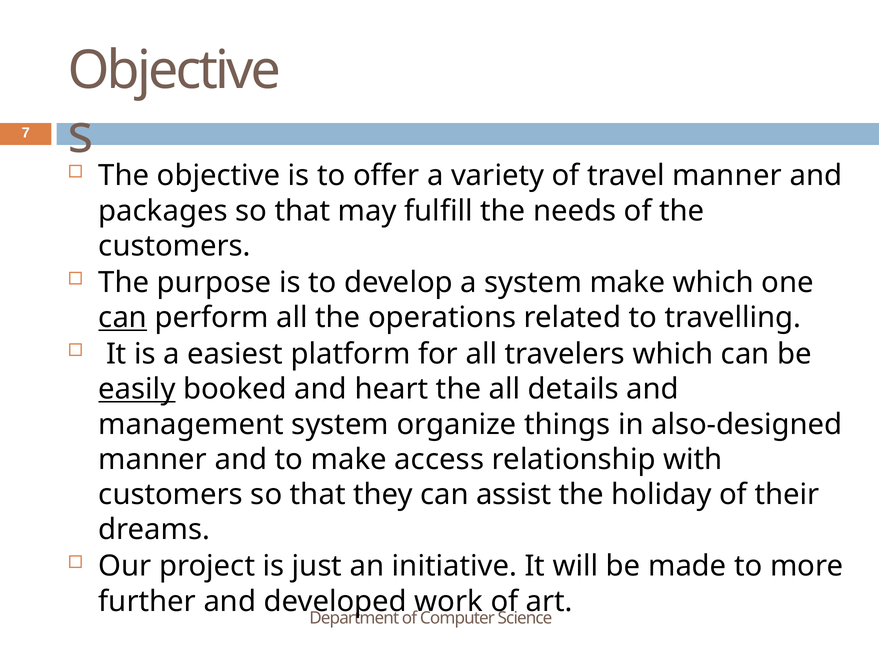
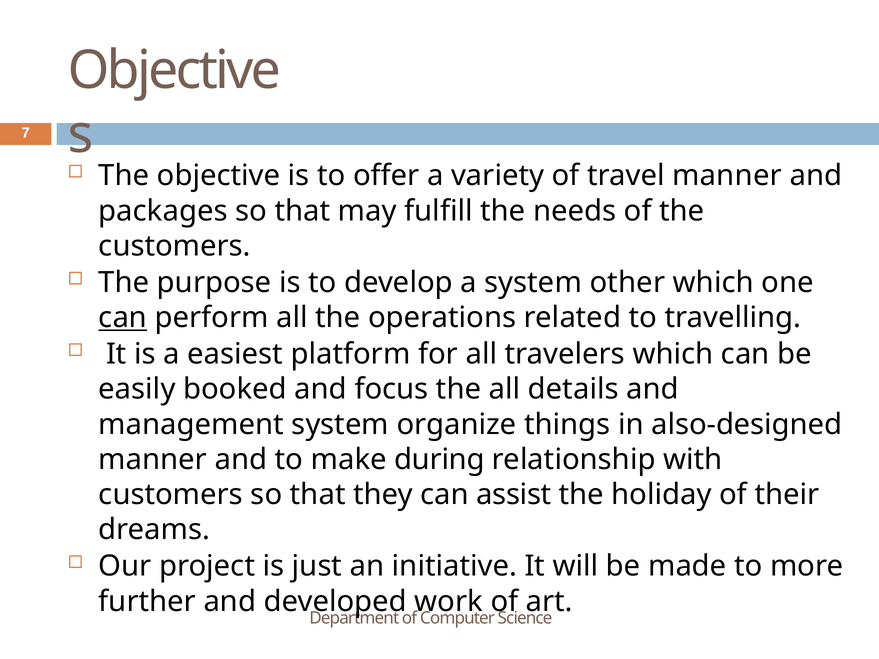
system make: make -> other
easily underline: present -> none
heart: heart -> focus
access: access -> during
